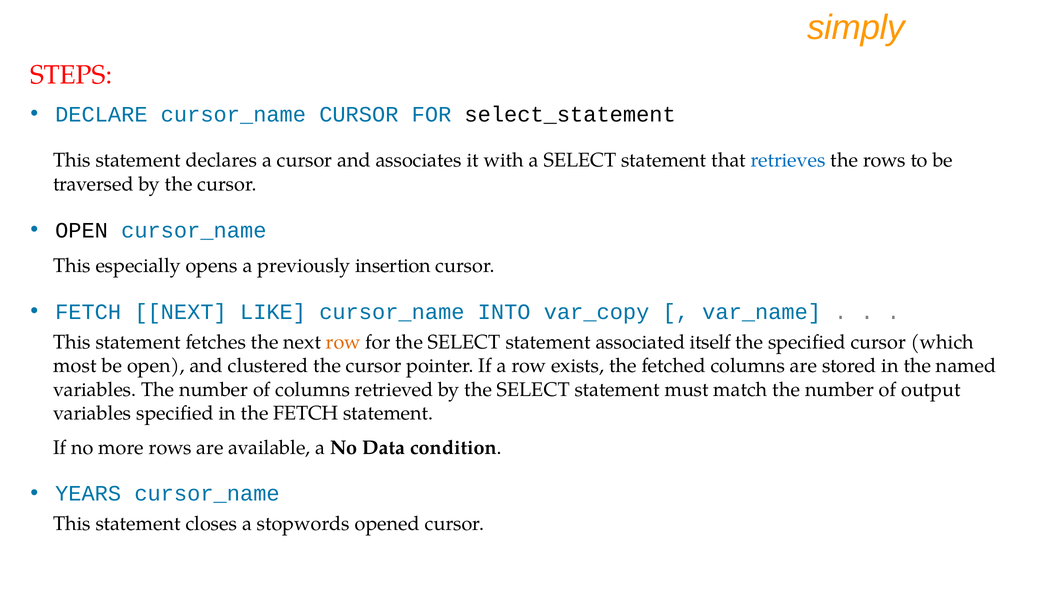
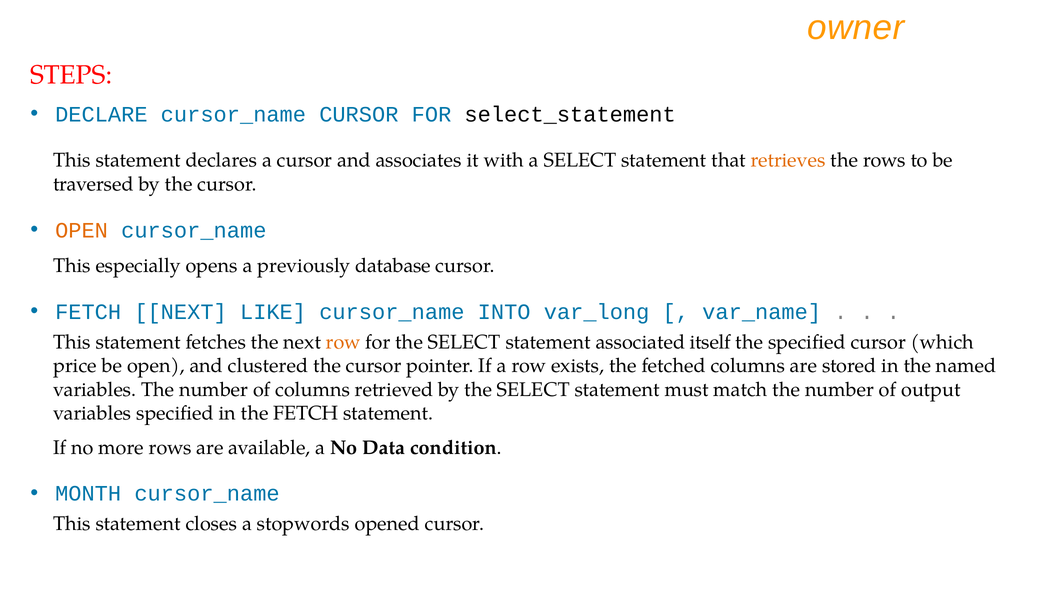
simply: simply -> owner
retrieves colour: blue -> orange
OPEN at (82, 230) colour: black -> orange
insertion: insertion -> database
var_copy: var_copy -> var_long
most: most -> price
YEARS: YEARS -> MONTH
